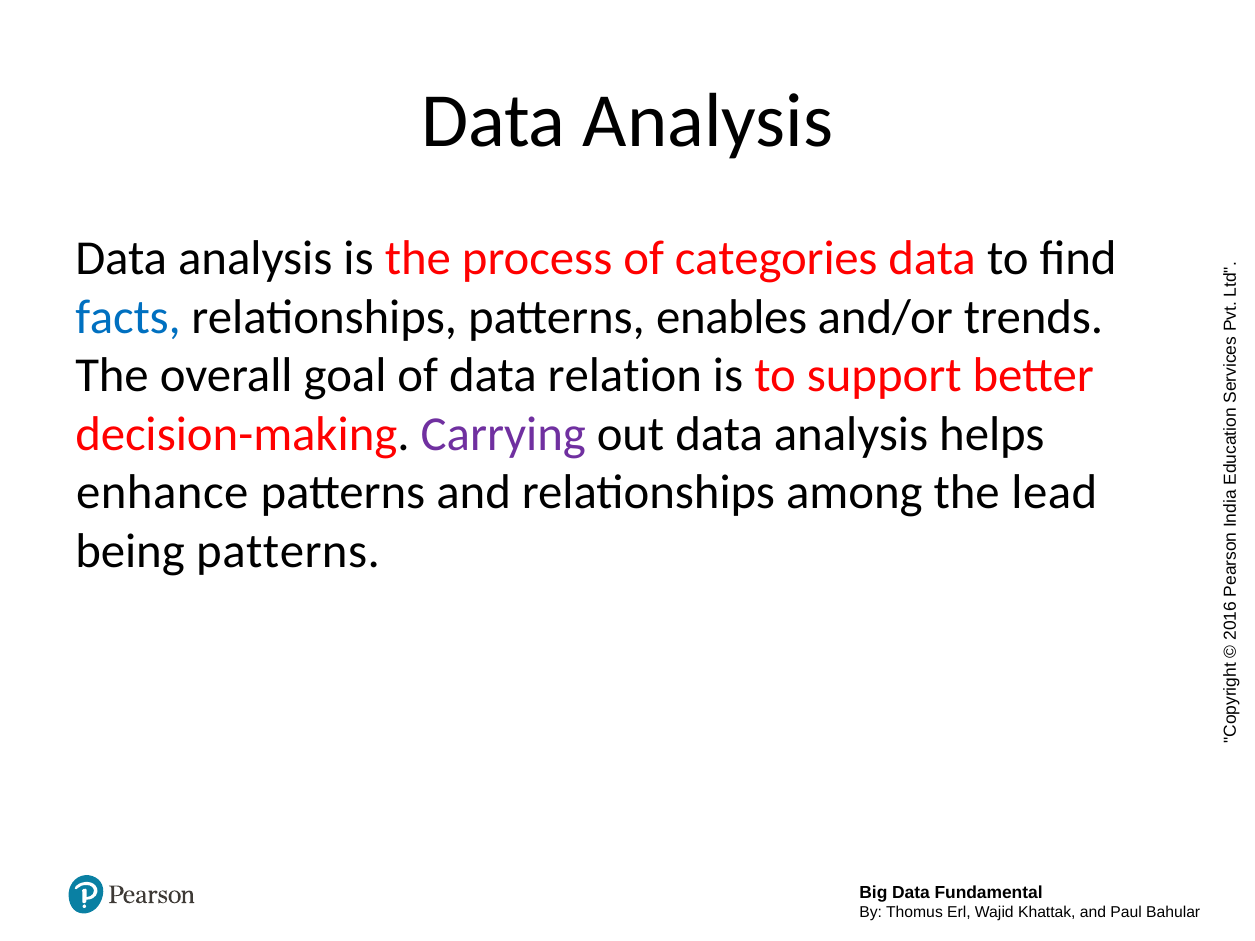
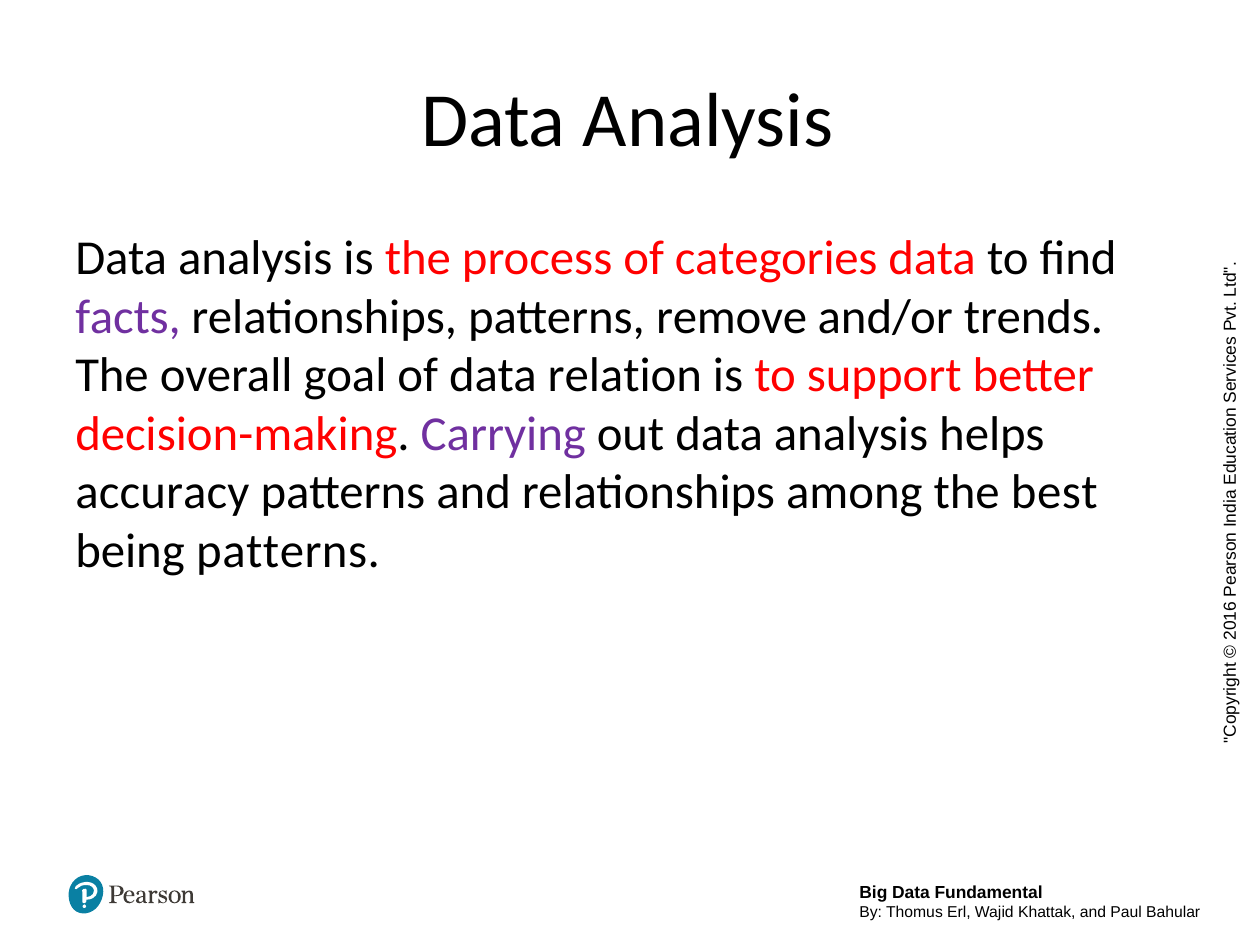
facts colour: blue -> purple
enables: enables -> remove
enhance: enhance -> accuracy
lead: lead -> best
